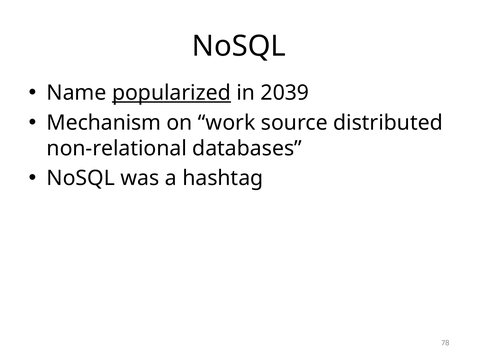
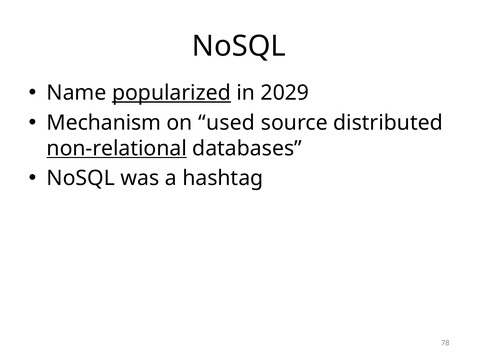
2039: 2039 -> 2029
work: work -> used
non-relational underline: none -> present
